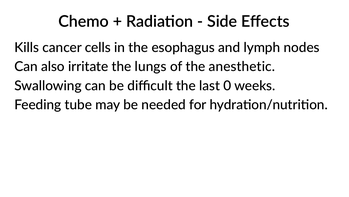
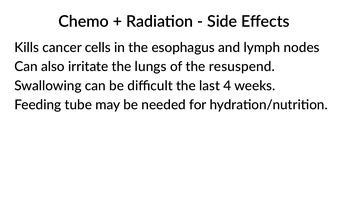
anesthetic: anesthetic -> resuspend
0: 0 -> 4
